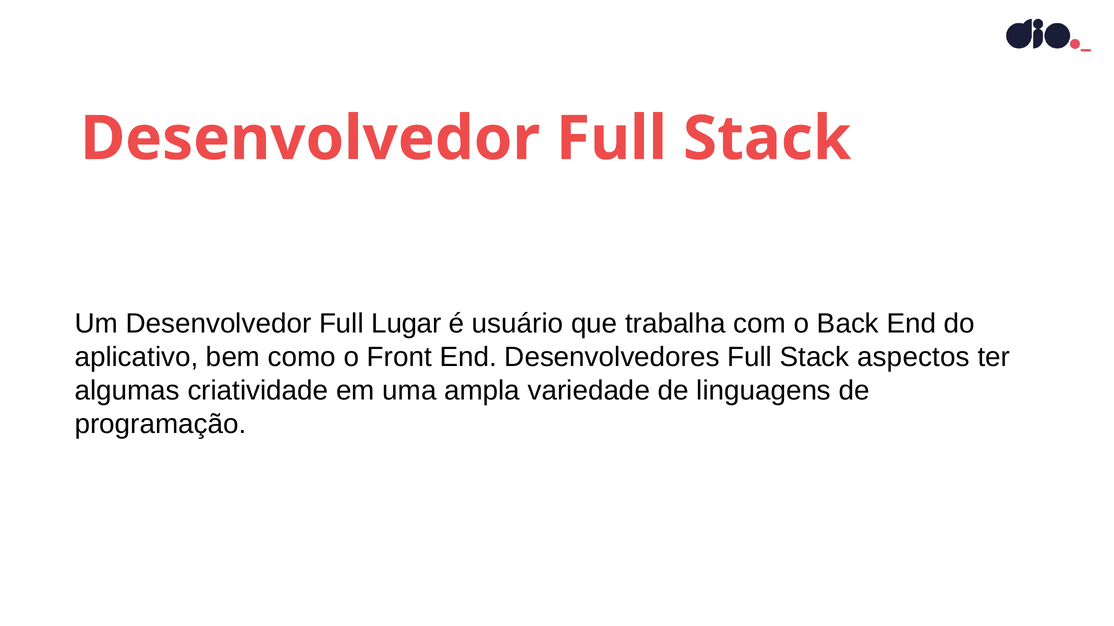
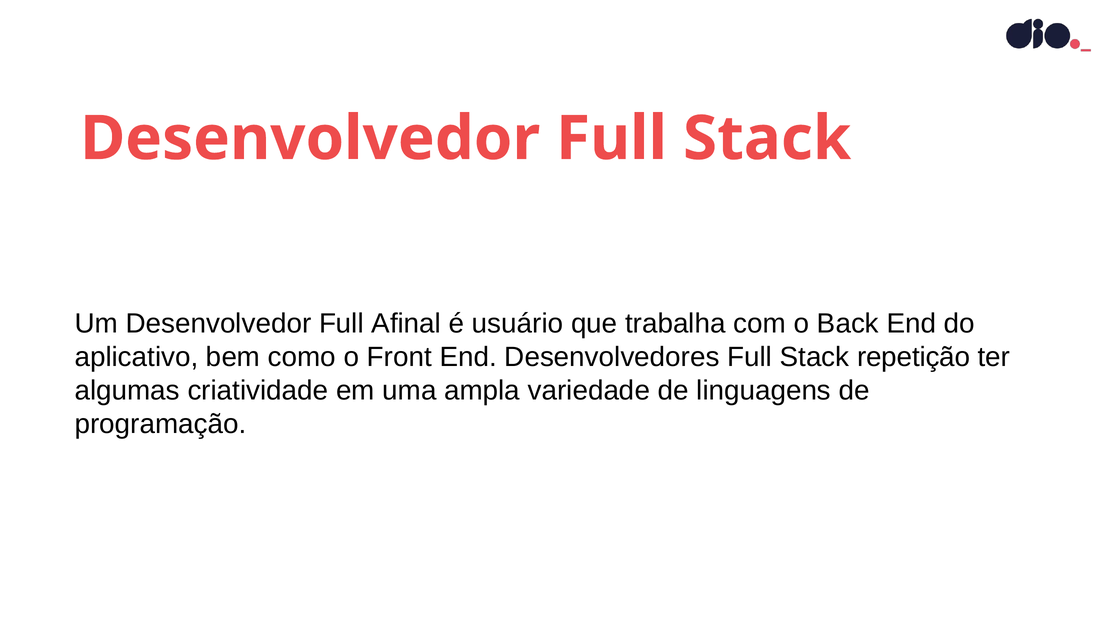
Lugar: Lugar -> Afinal
aspectos: aspectos -> repetição
